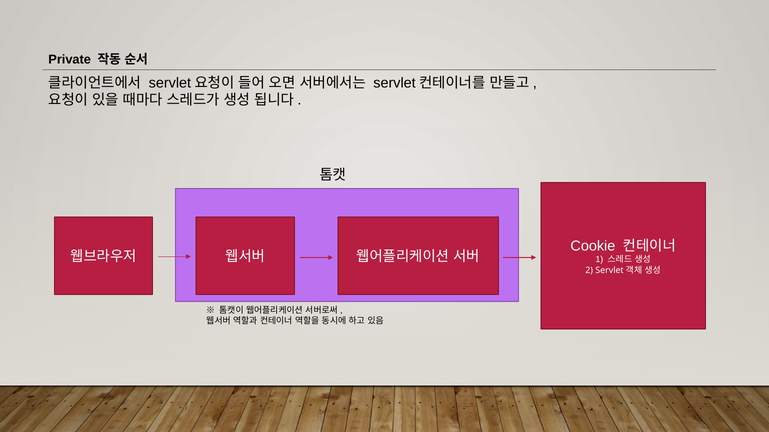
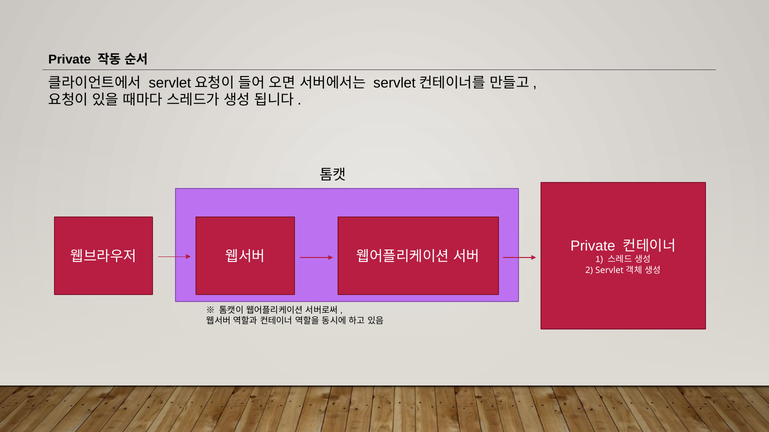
Cookie at (593, 246): Cookie -> Private
